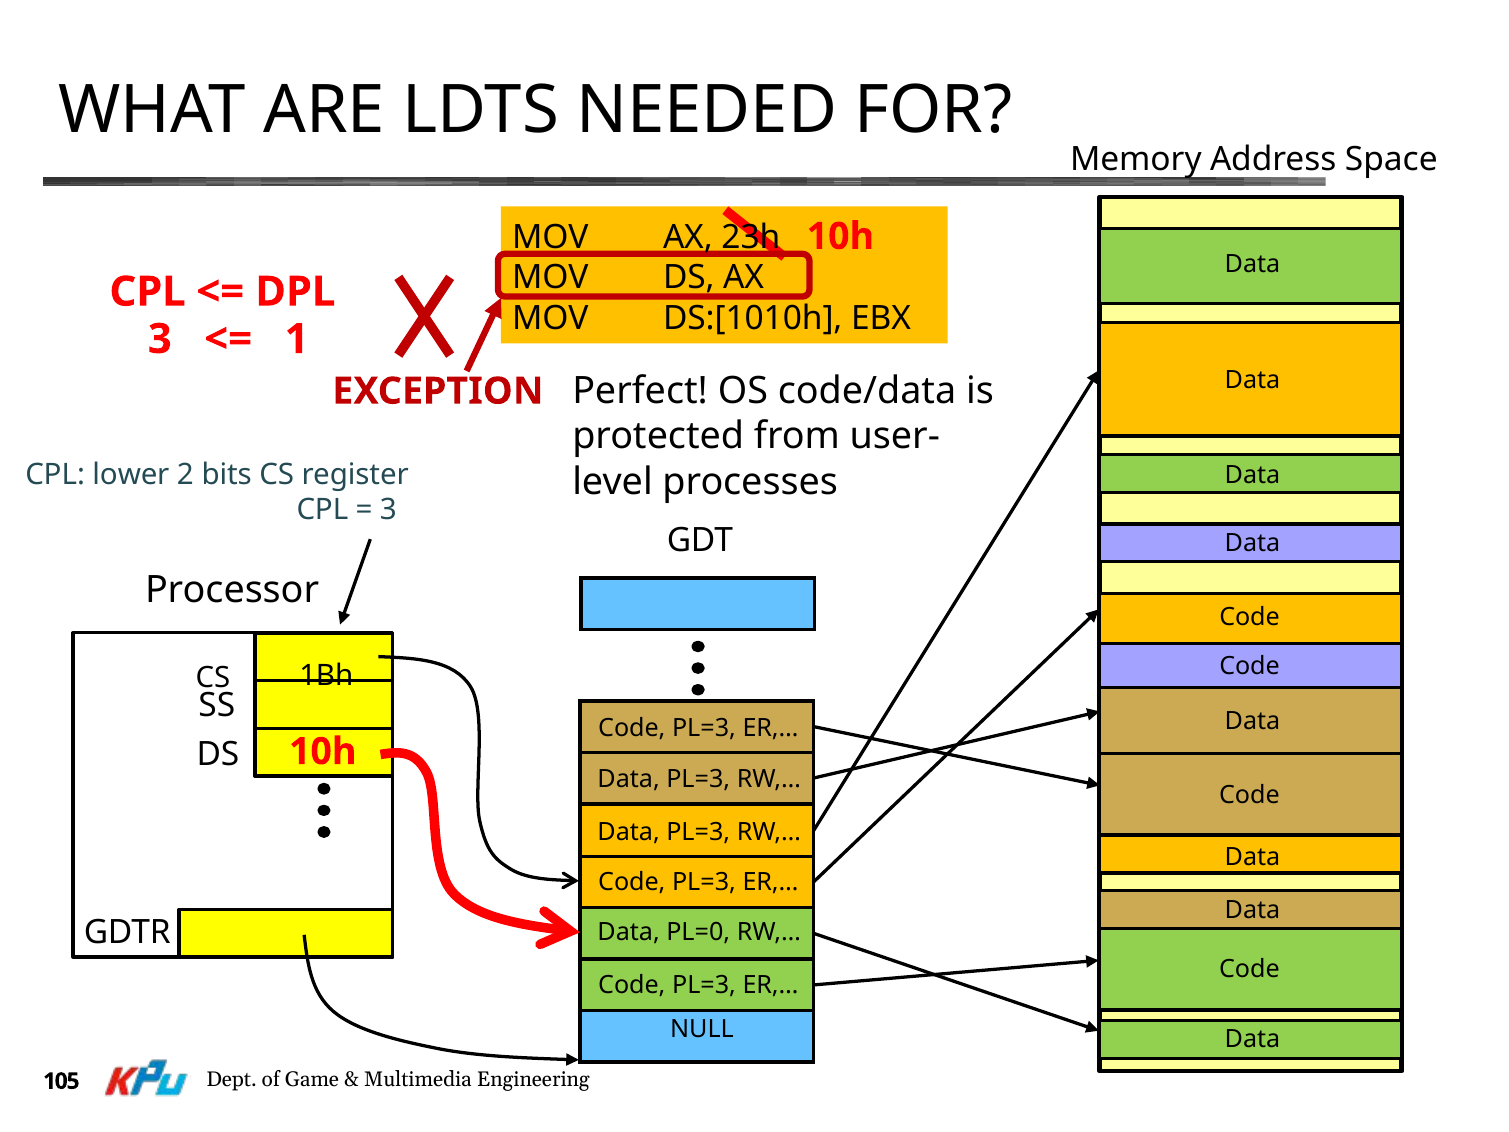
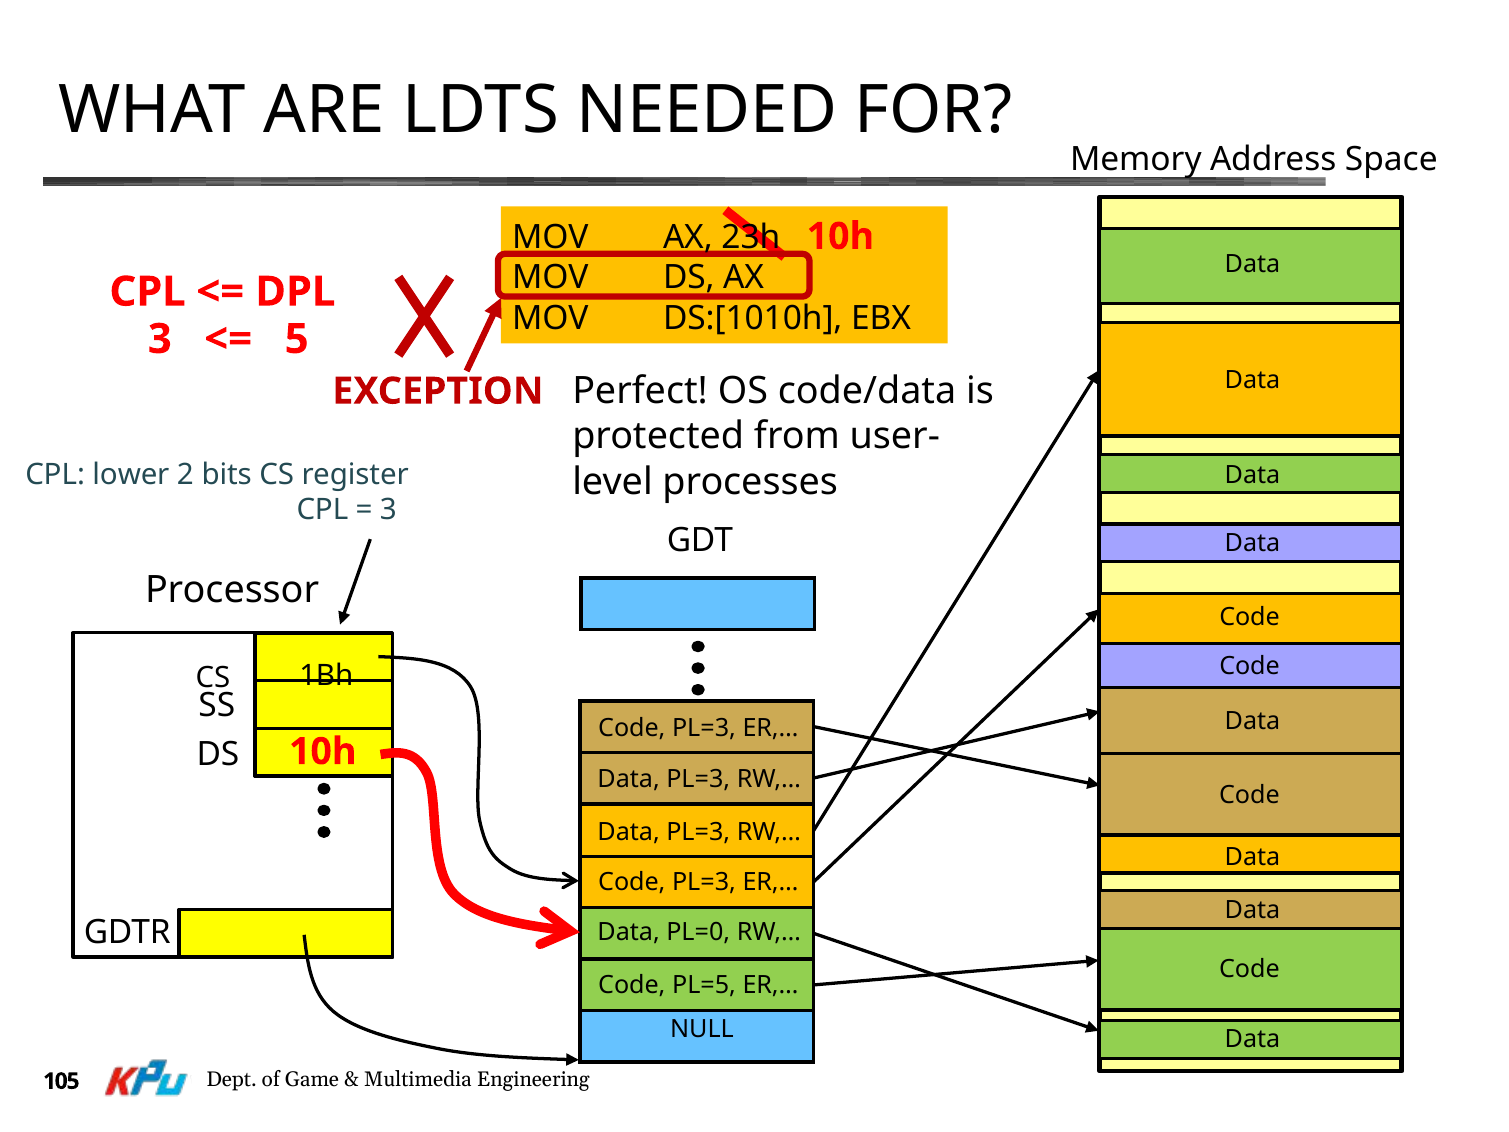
1: 1 -> 5
PL=3 at (704, 985): PL=3 -> PL=5
